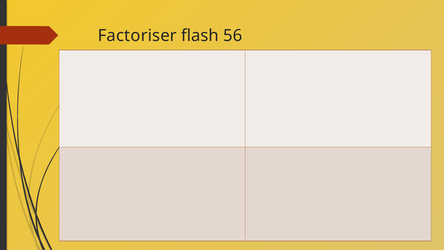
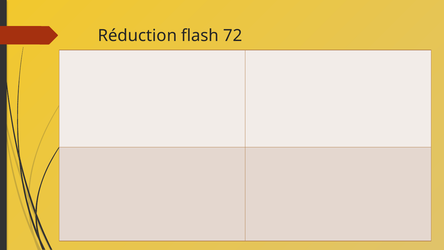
Factoriser: Factoriser -> Réduction
56: 56 -> 72
